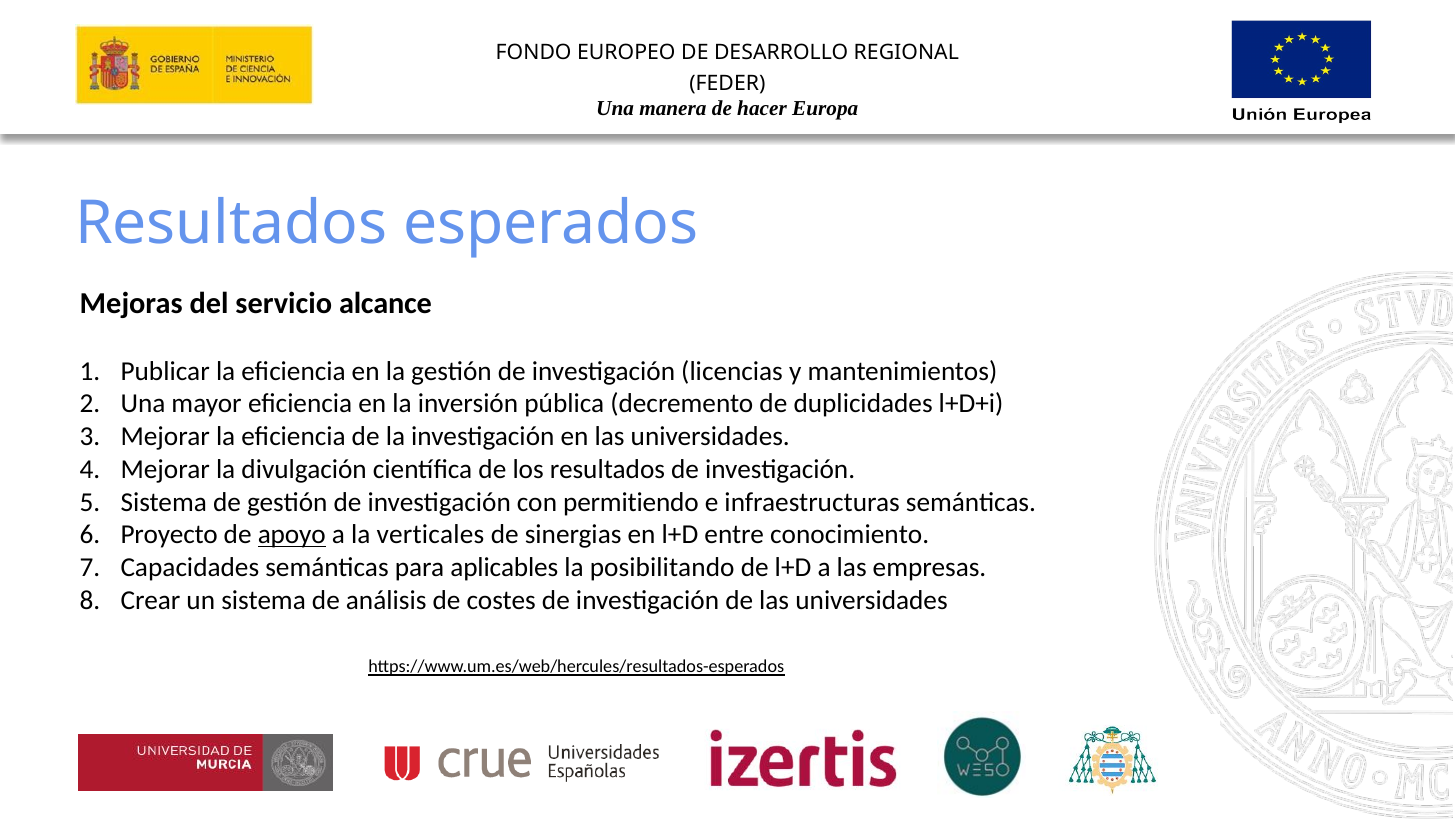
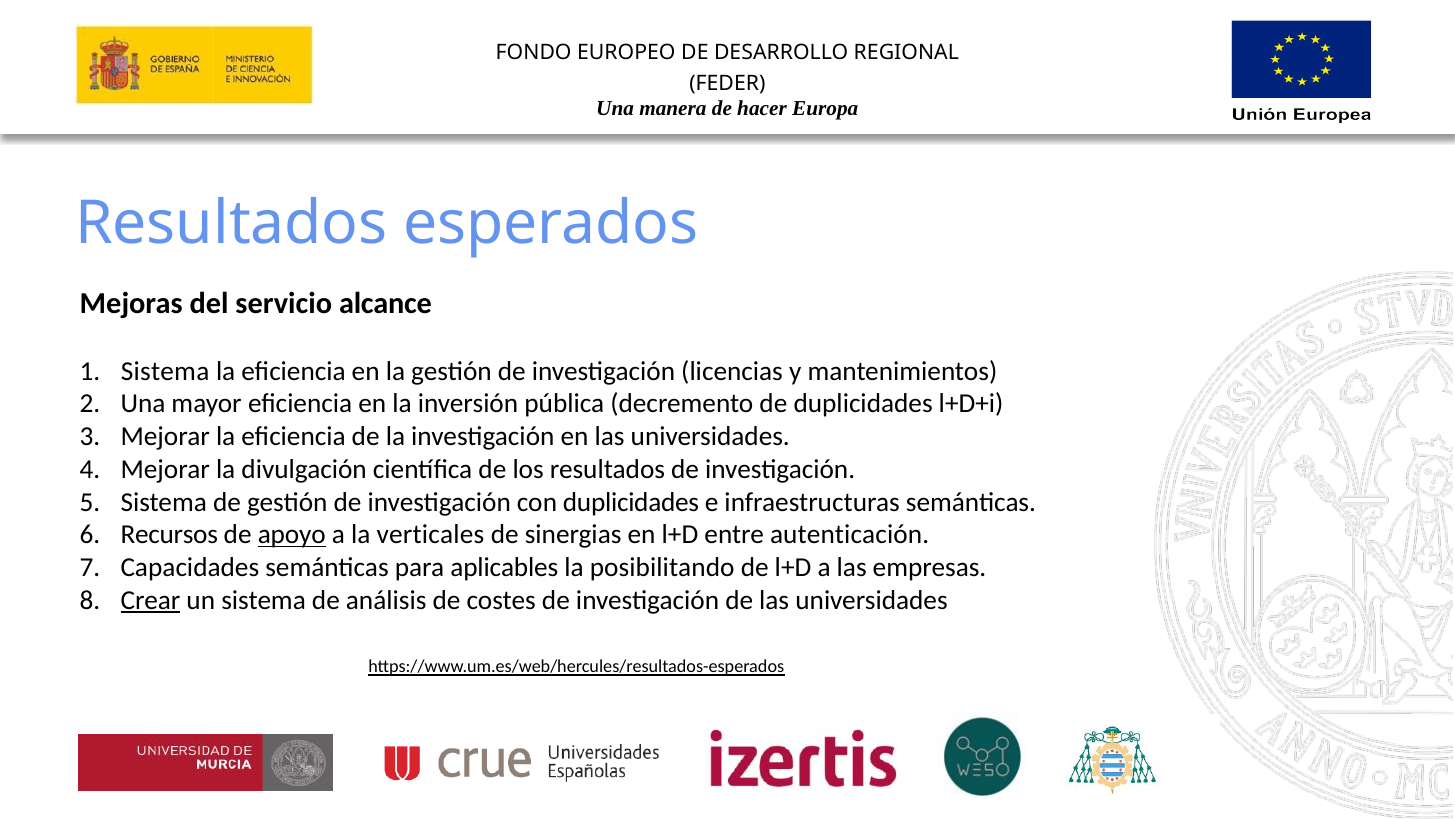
Publicar at (165, 371): Publicar -> Sistema
con permitiendo: permitiendo -> duplicidades
Proyecto: Proyecto -> Recursos
conocimiento: conocimiento -> autenticación
Crear underline: none -> present
